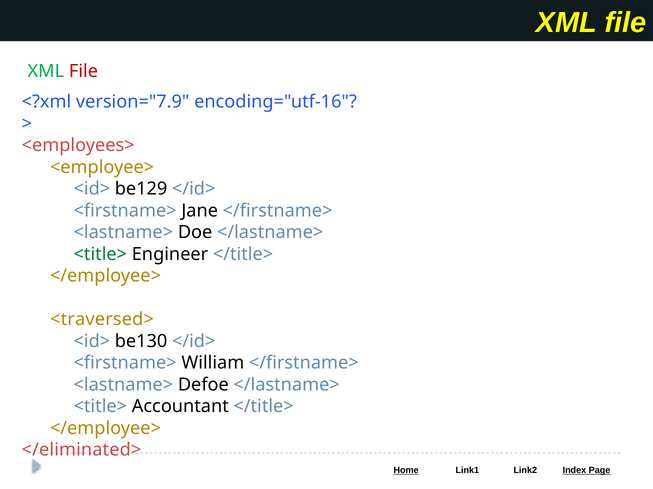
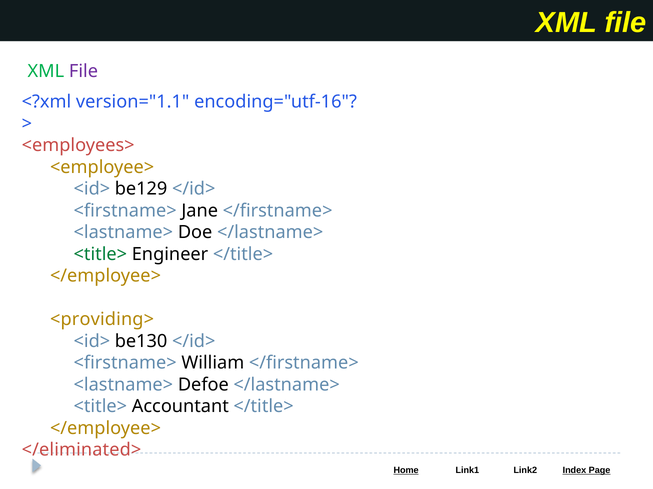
File at (83, 71) colour: red -> purple
version="7.9: version="7.9 -> version="1.1
<traversed>: <traversed> -> <providing>
